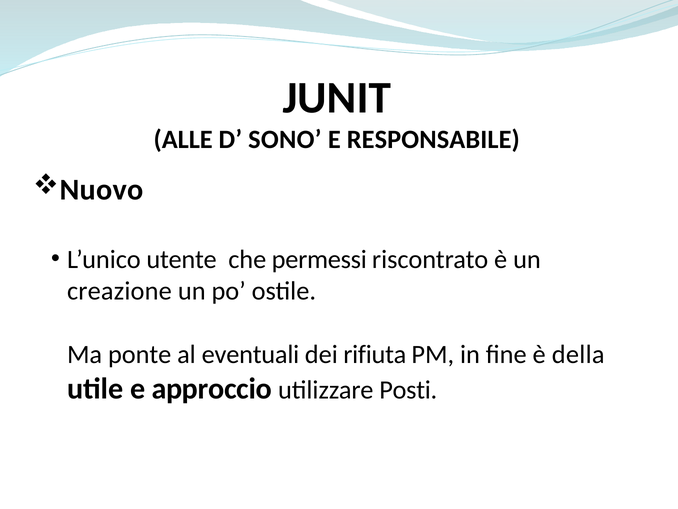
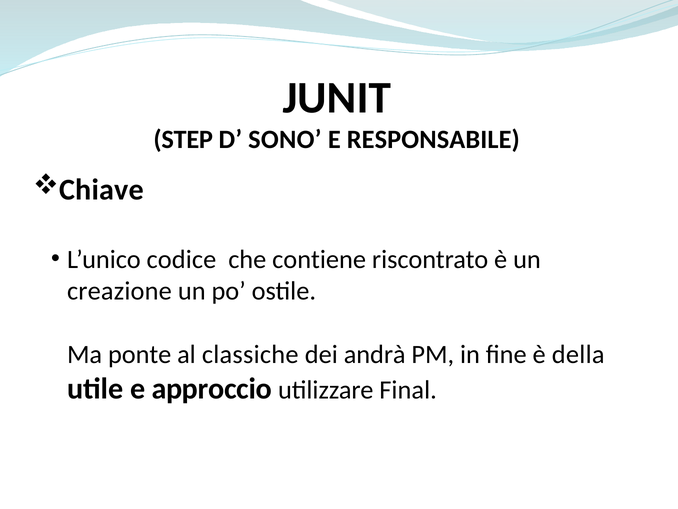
ALLE: ALLE -> STEP
Nuovo: Nuovo -> Chiave
utente: utente -> codice
permessi: permessi -> contiene
eventuali: eventuali -> classiche
rifiuta: rifiuta -> andrà
Posti: Posti -> Final
